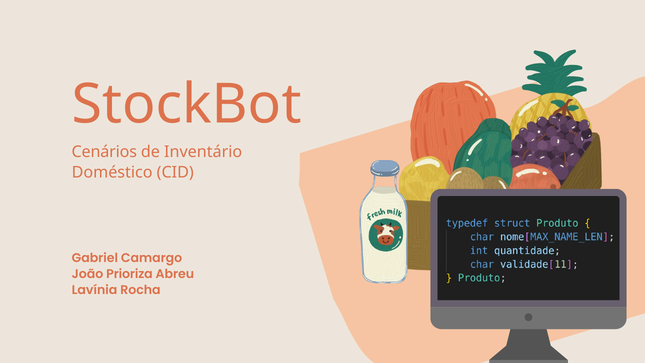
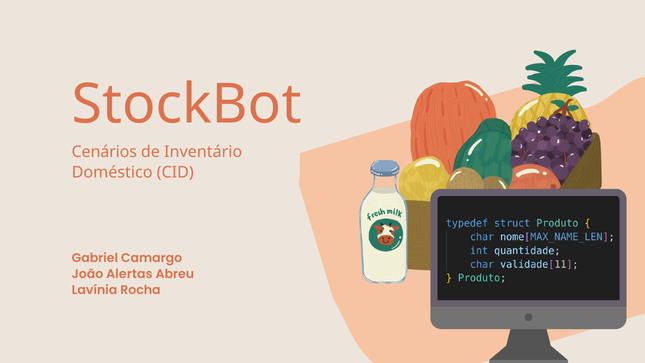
Prioriza: Prioriza -> Alertas
